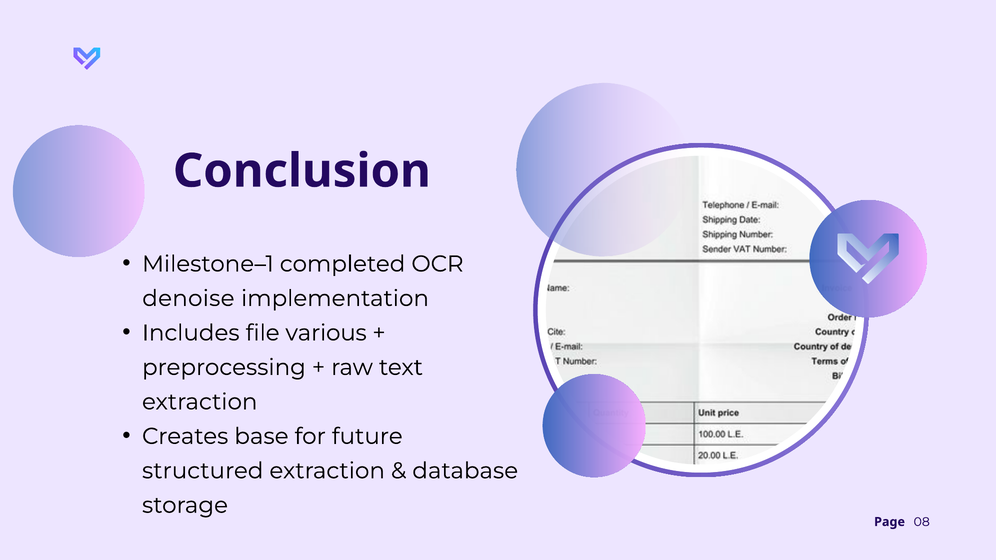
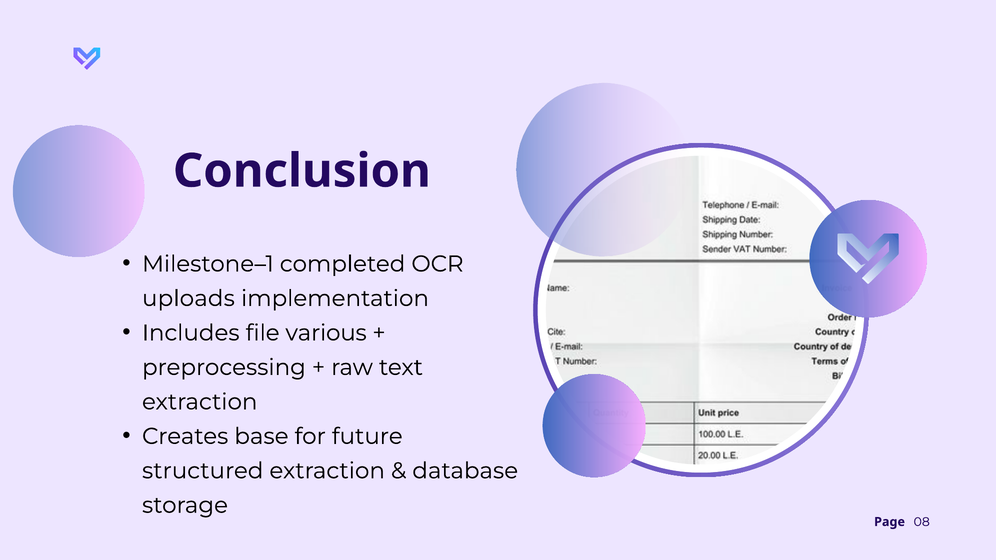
denoise: denoise -> uploads
